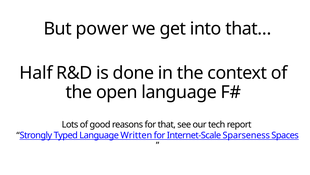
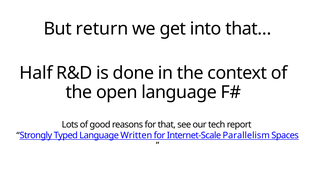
power: power -> return
Sparseness: Sparseness -> Parallelism
